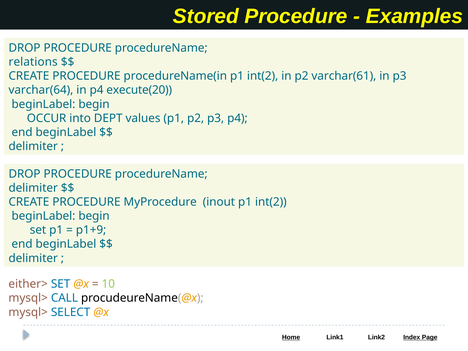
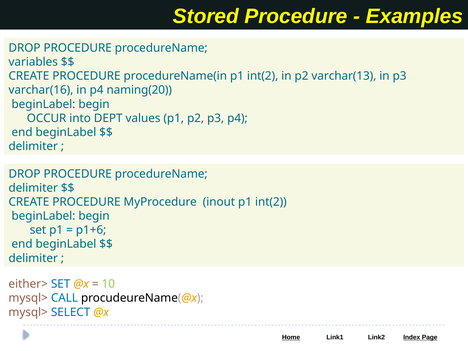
relations: relations -> variables
varchar(61: varchar(61 -> varchar(13
varchar(64: varchar(64 -> varchar(16
execute(20: execute(20 -> naming(20
p1+9: p1+9 -> p1+6
